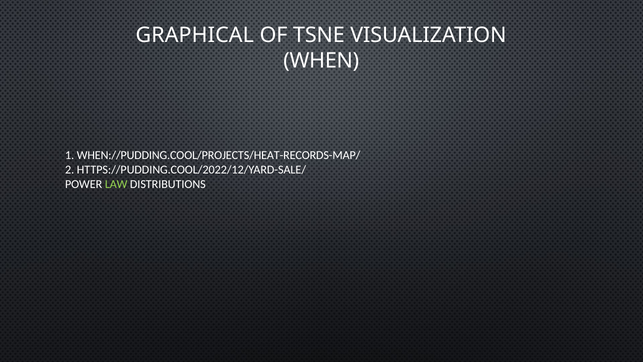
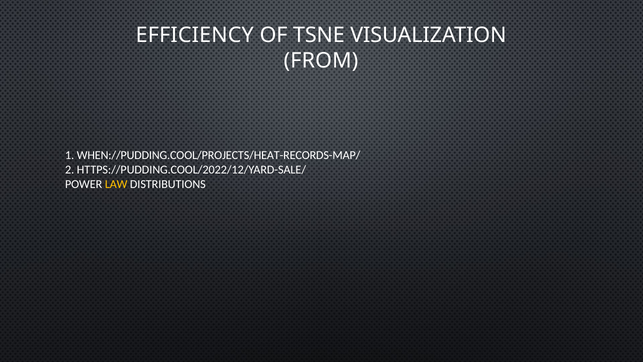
GRAPHICAL: GRAPHICAL -> EFFICIENCY
WHEN: WHEN -> FROM
LAW colour: light green -> yellow
